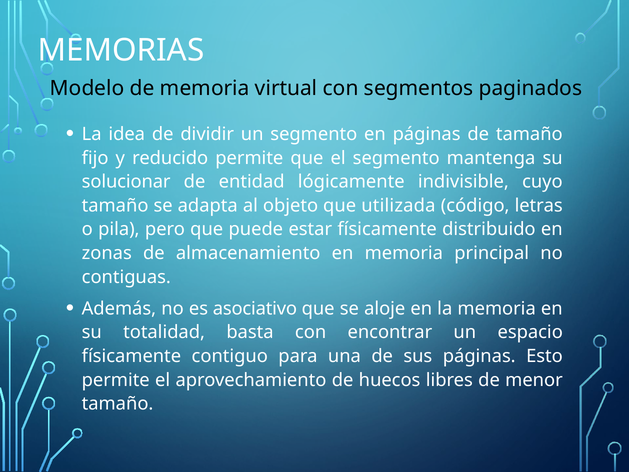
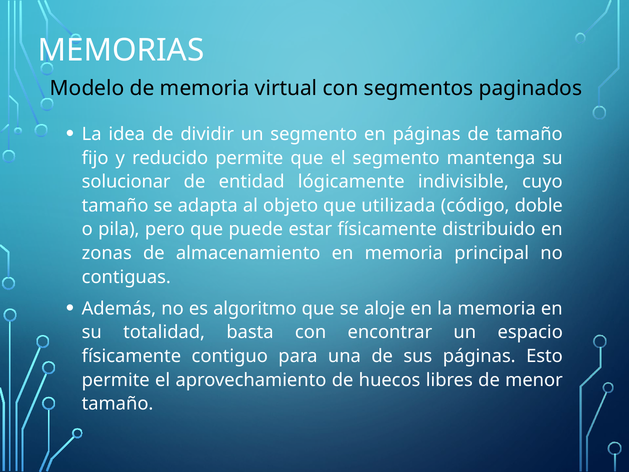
letras: letras -> doble
asociativo: asociativo -> algoritmo
